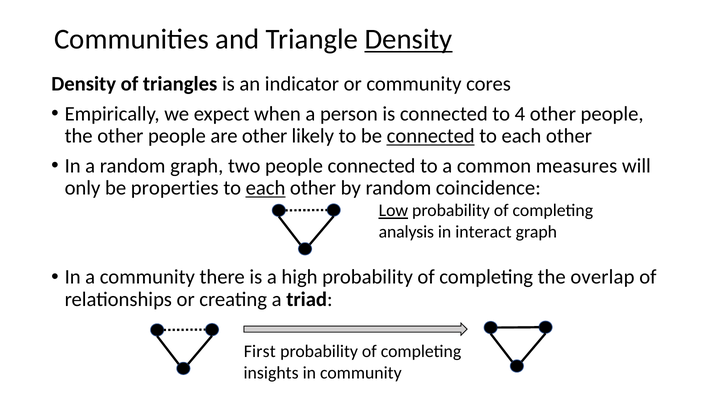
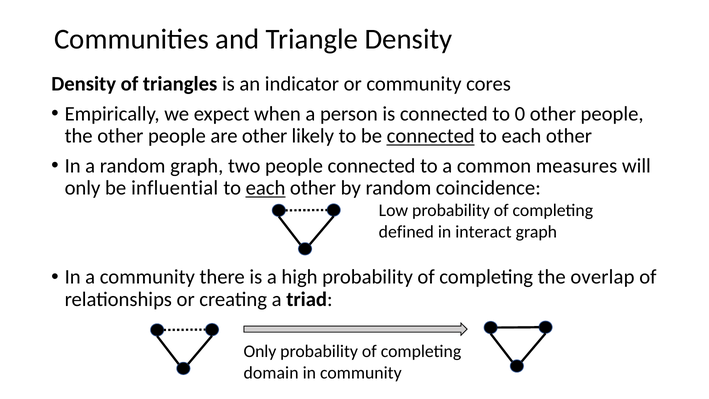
Density at (408, 39) underline: present -> none
4: 4 -> 0
properties: properties -> influential
Low underline: present -> none
analysis: analysis -> defined
First at (260, 351): First -> Only
insights: insights -> domain
